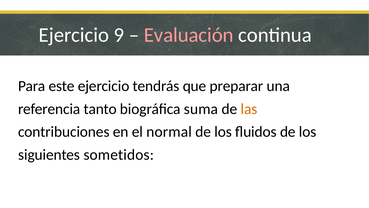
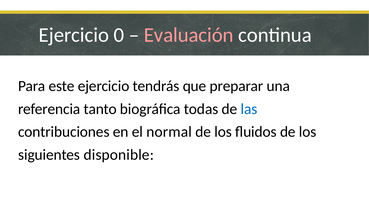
9: 9 -> 0
suma: suma -> todas
las colour: orange -> blue
sometidos: sometidos -> disponible
